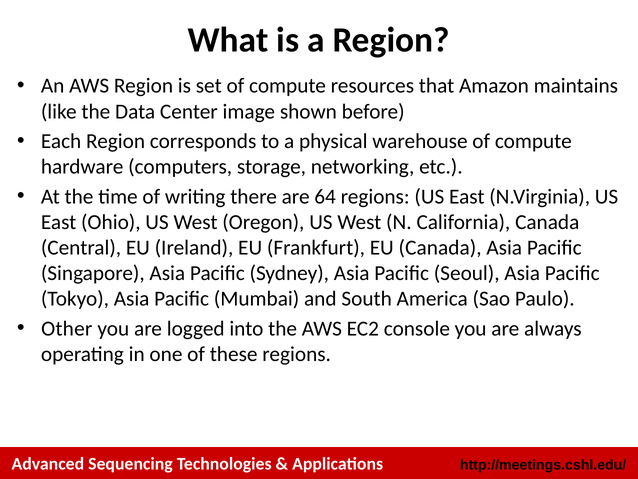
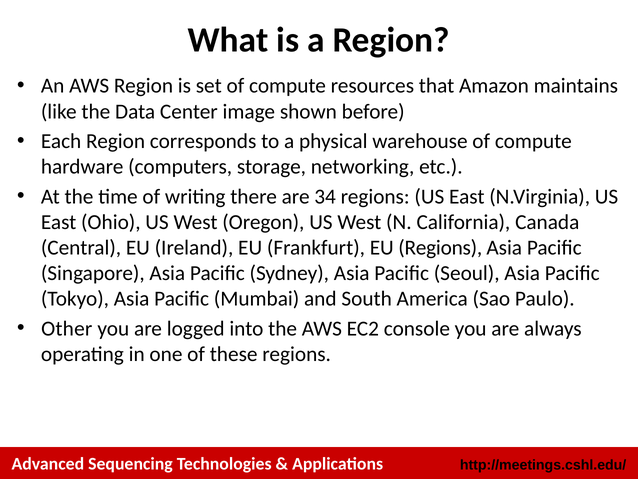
64: 64 -> 34
EU Canada: Canada -> Regions
